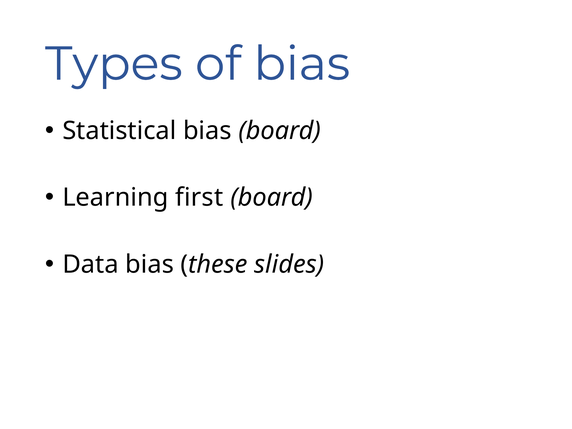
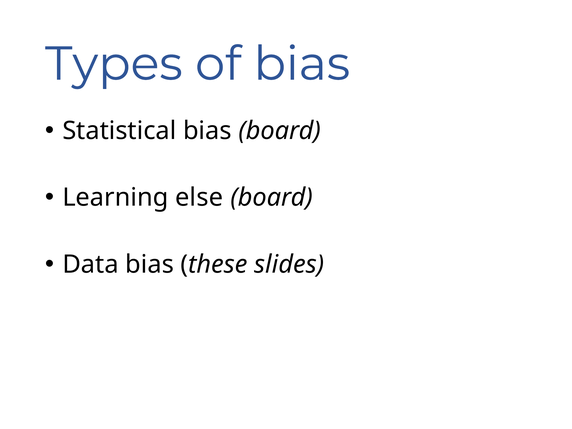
first: first -> else
